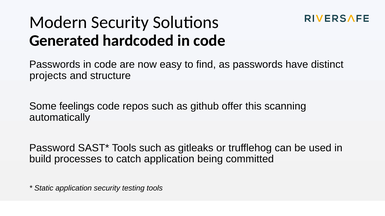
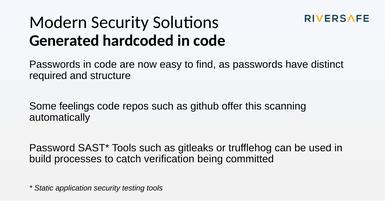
projects: projects -> required
catch application: application -> verification
